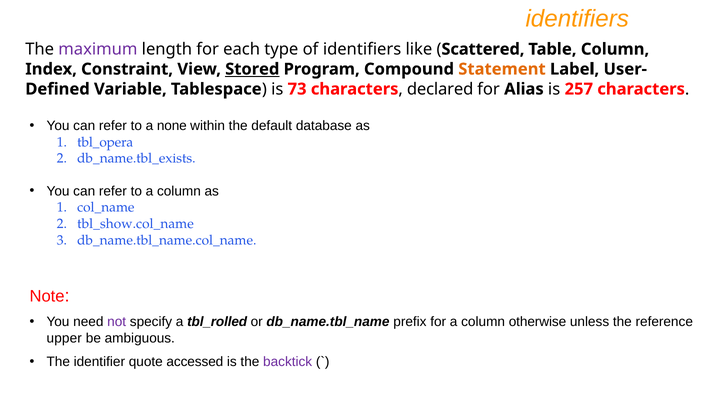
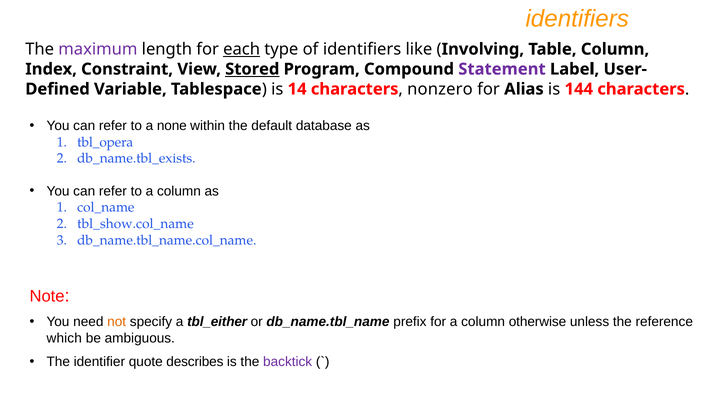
each underline: none -> present
Scattered: Scattered -> Involving
Statement colour: orange -> purple
73: 73 -> 14
declared: declared -> nonzero
257: 257 -> 144
not colour: purple -> orange
tbl_rolled: tbl_rolled -> tbl_either
upper: upper -> which
accessed: accessed -> describes
